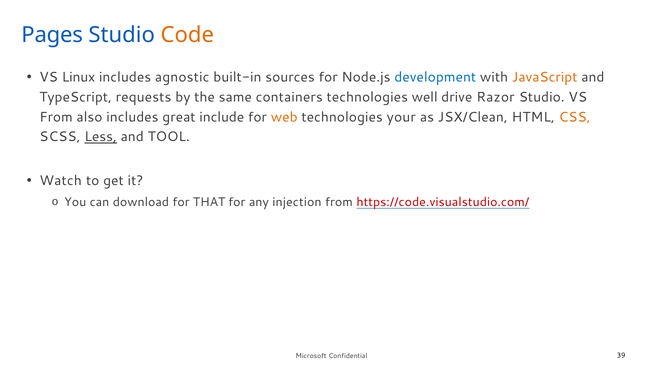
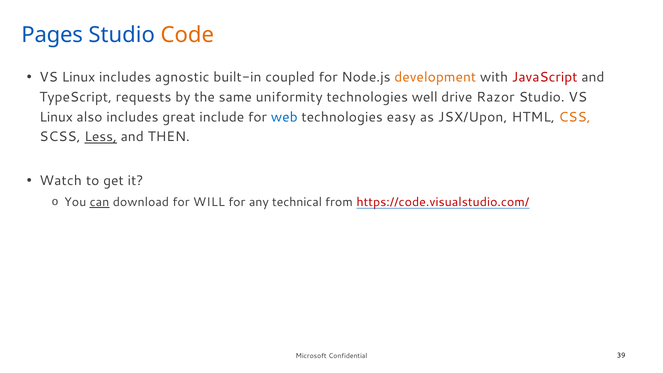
sources: sources -> coupled
development colour: blue -> orange
JavaScript colour: orange -> red
containers: containers -> uniformity
From at (56, 117): From -> Linux
web colour: orange -> blue
your: your -> easy
JSX/Clean: JSX/Clean -> JSX/Upon
TOOL: TOOL -> THEN
can underline: none -> present
THAT: THAT -> WILL
injection: injection -> technical
